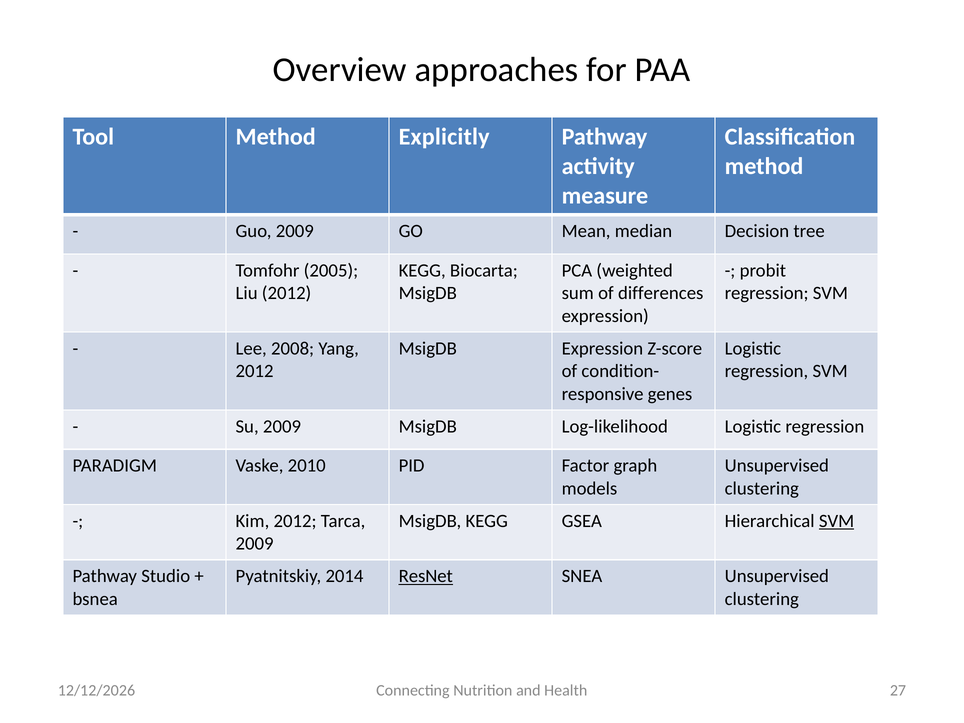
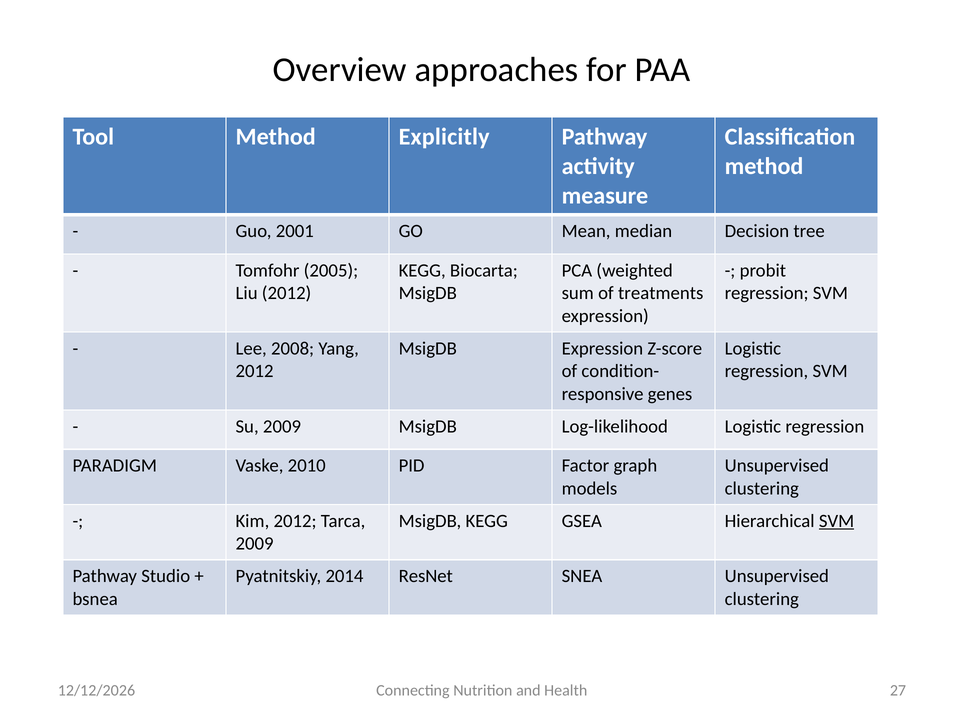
Guo 2009: 2009 -> 2001
differences: differences -> treatments
ResNet underline: present -> none
